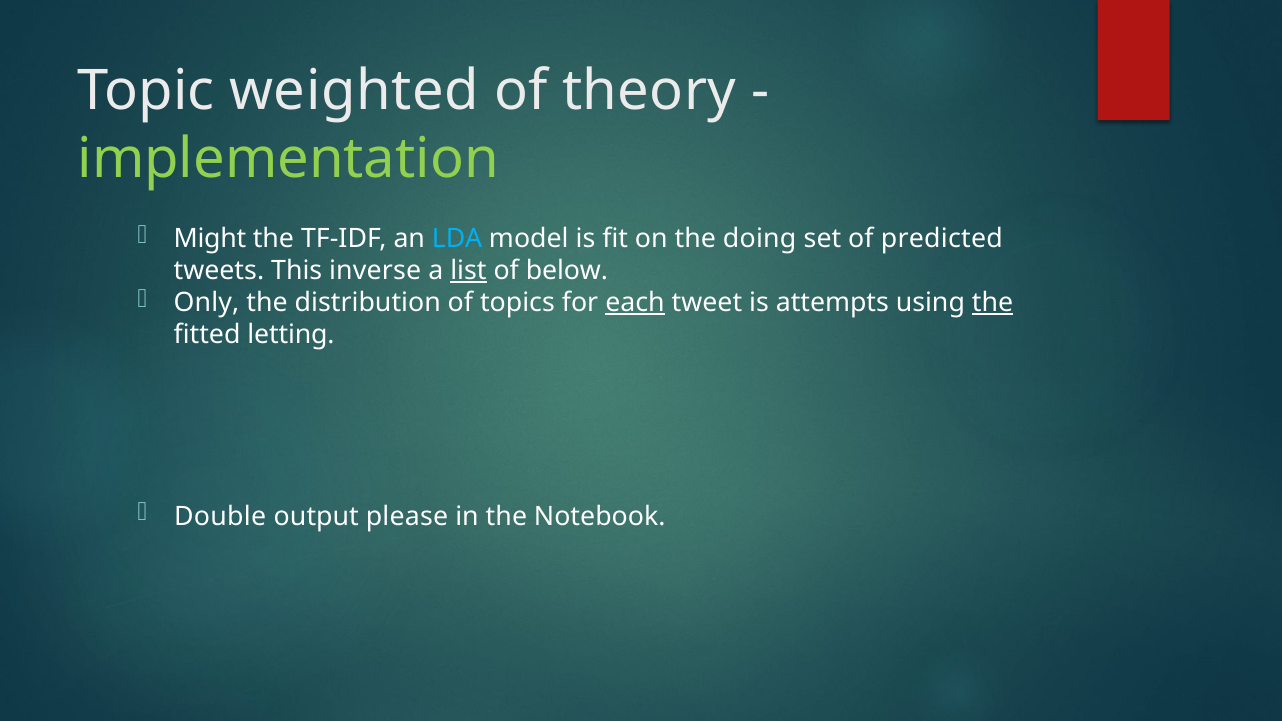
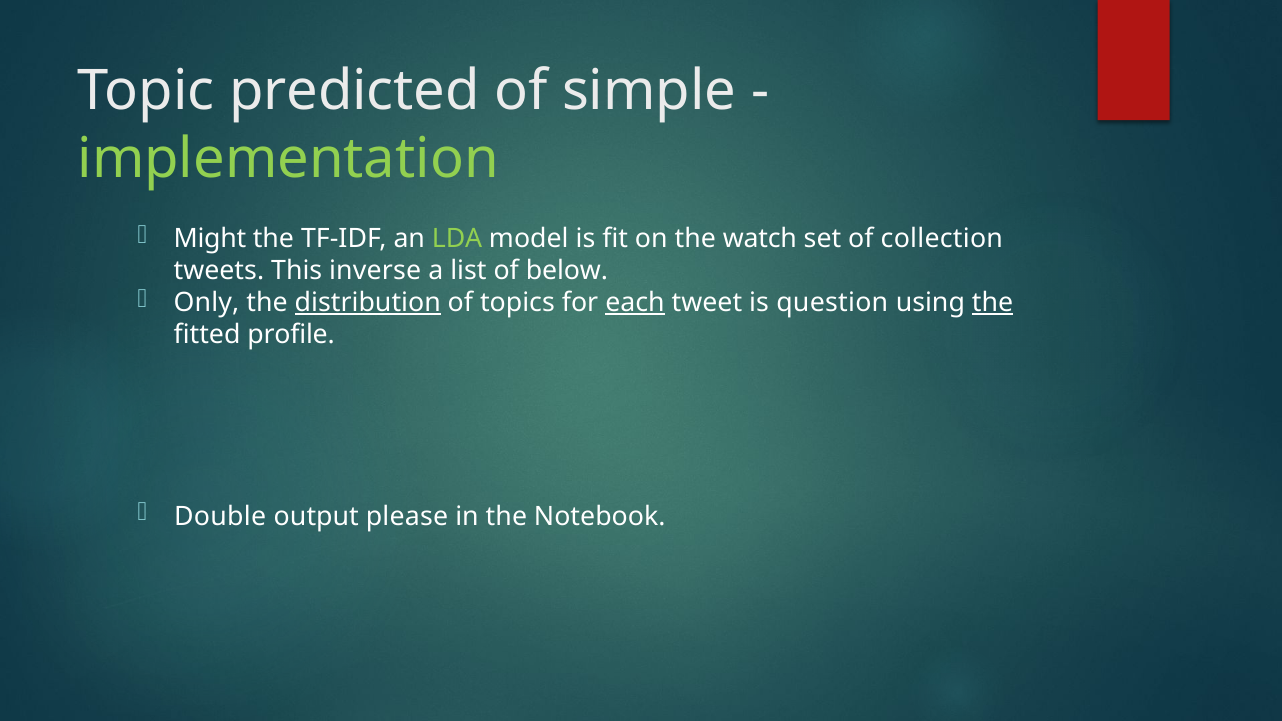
weighted: weighted -> predicted
theory: theory -> simple
LDA colour: light blue -> light green
doing: doing -> watch
predicted: predicted -> collection
list underline: present -> none
distribution underline: none -> present
attempts: attempts -> question
letting: letting -> profile
